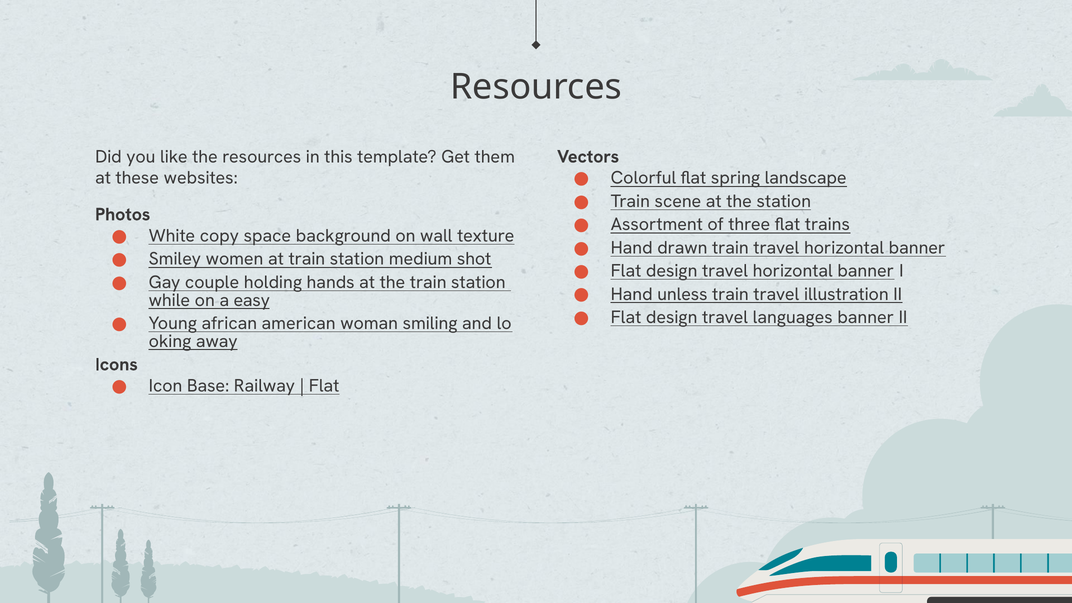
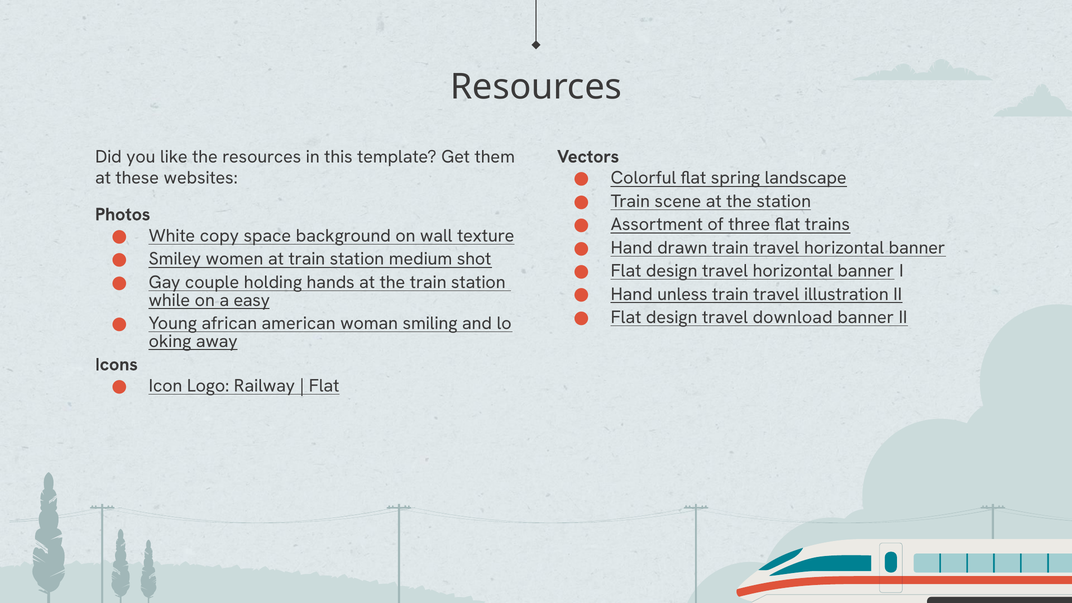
languages: languages -> download
Base: Base -> Logo
